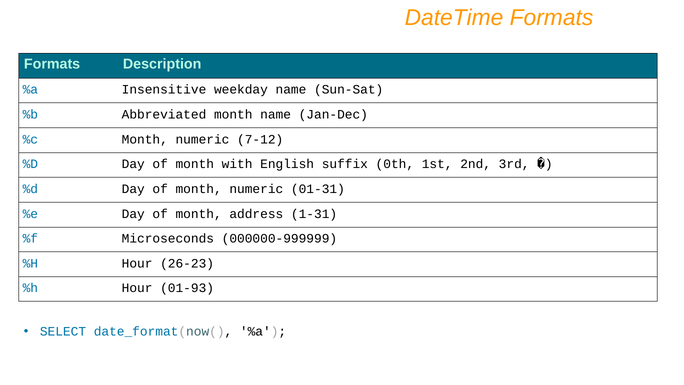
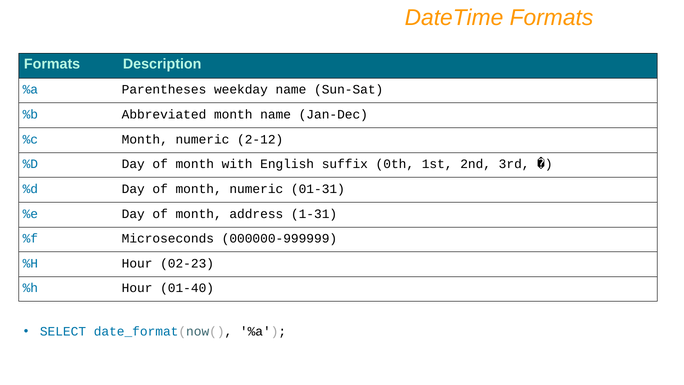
Insensitive: Insensitive -> Parentheses
7-12: 7-12 -> 2-12
26-23: 26-23 -> 02-23
01-93: 01-93 -> 01-40
